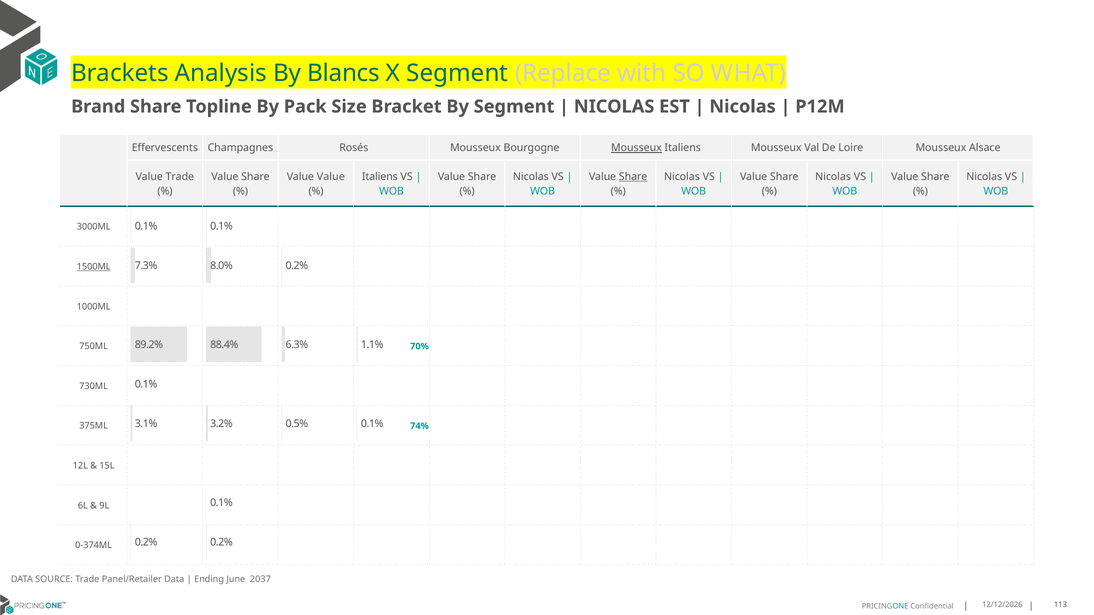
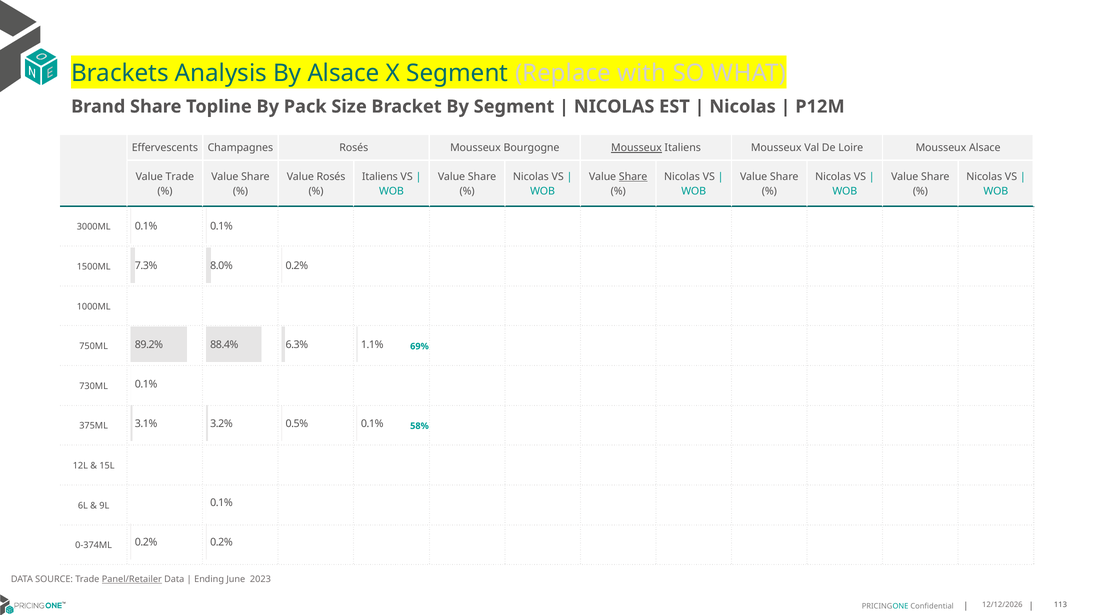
By Blancs: Blancs -> Alsace
Value Value: Value -> Rosés
1500ML underline: present -> none
70%: 70% -> 69%
74%: 74% -> 58%
Panel/Retailer underline: none -> present
2037: 2037 -> 2023
